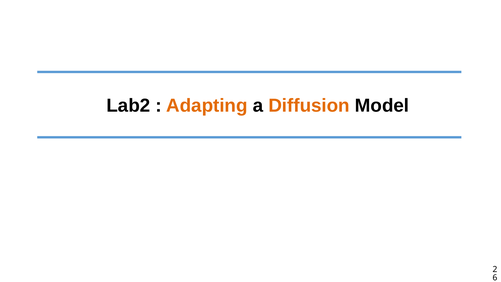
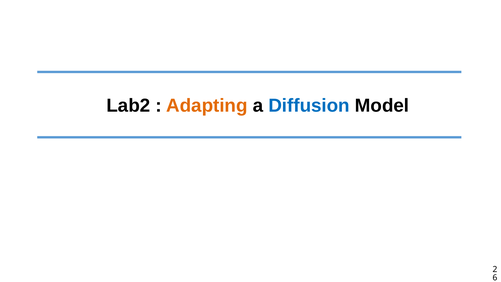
Diffusion colour: orange -> blue
